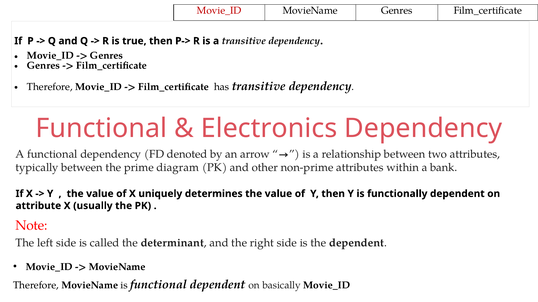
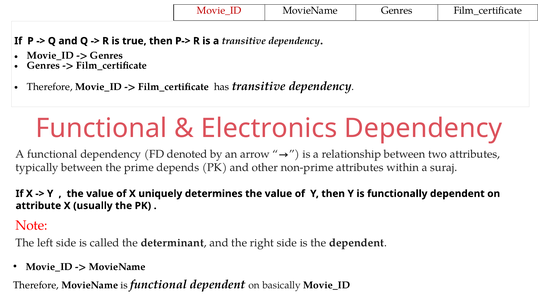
diagram: diagram -> depends
bank: bank -> suraj
